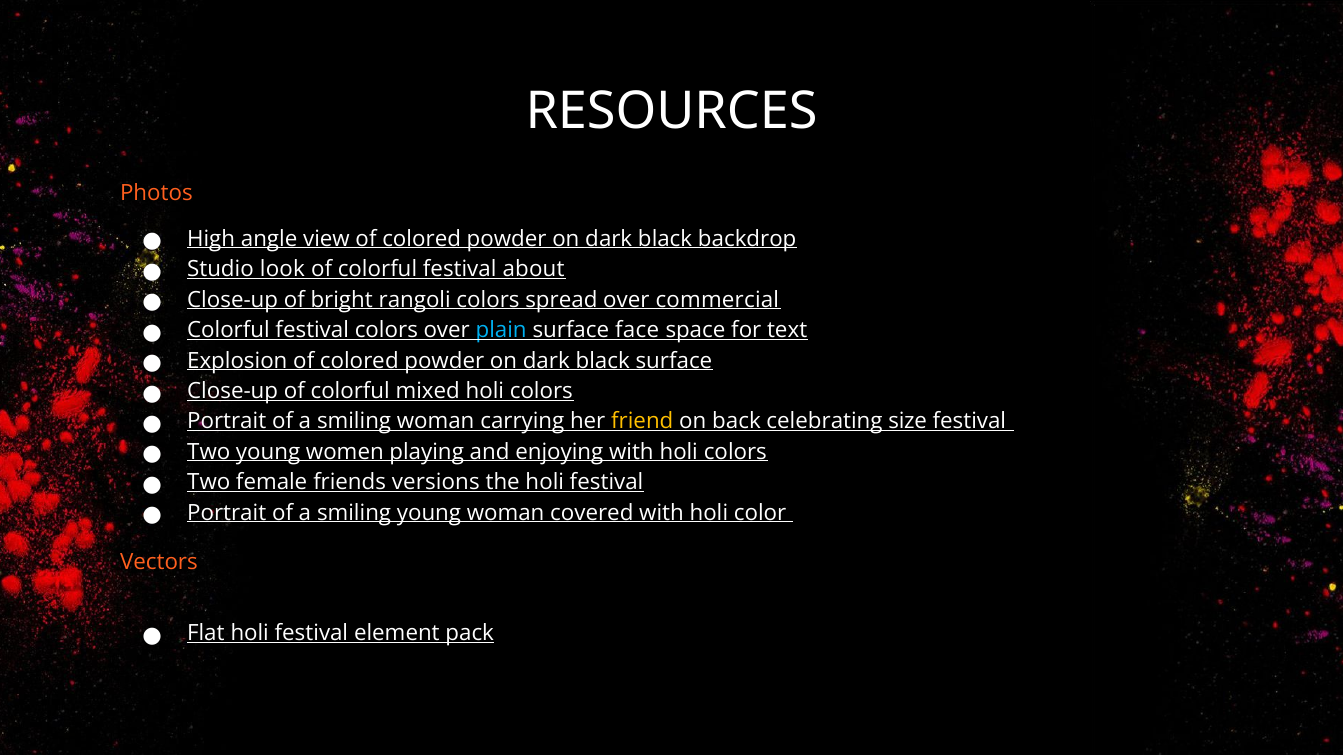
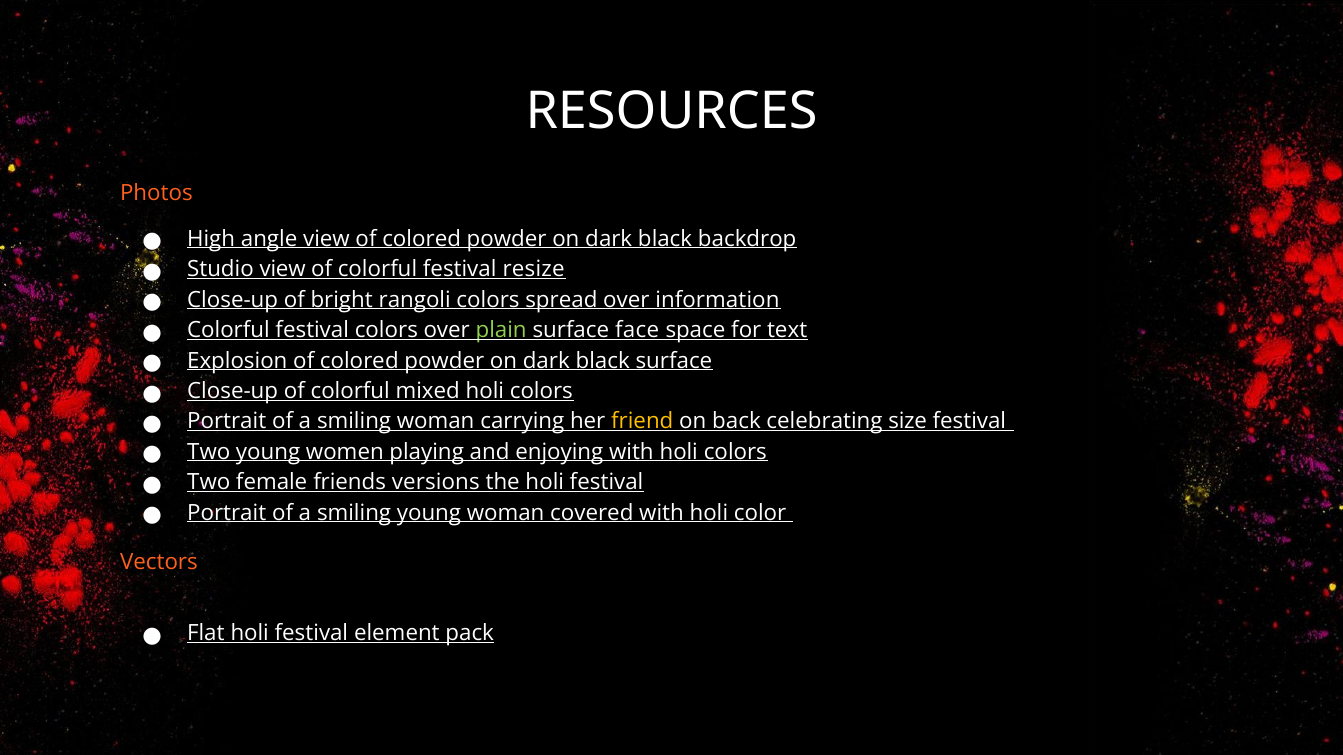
Studio look: look -> view
about: about -> resize
commercial: commercial -> information
plain colour: light blue -> light green
